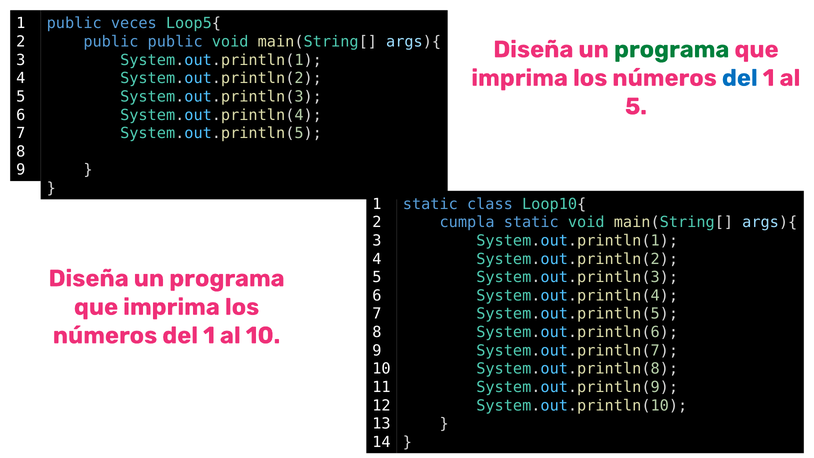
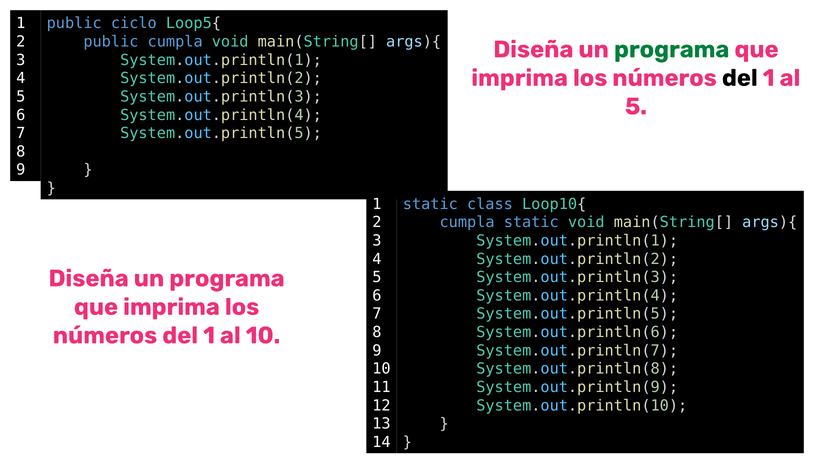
veces: veces -> ciclo
public public: public -> cumpla
del at (740, 78) colour: blue -> black
